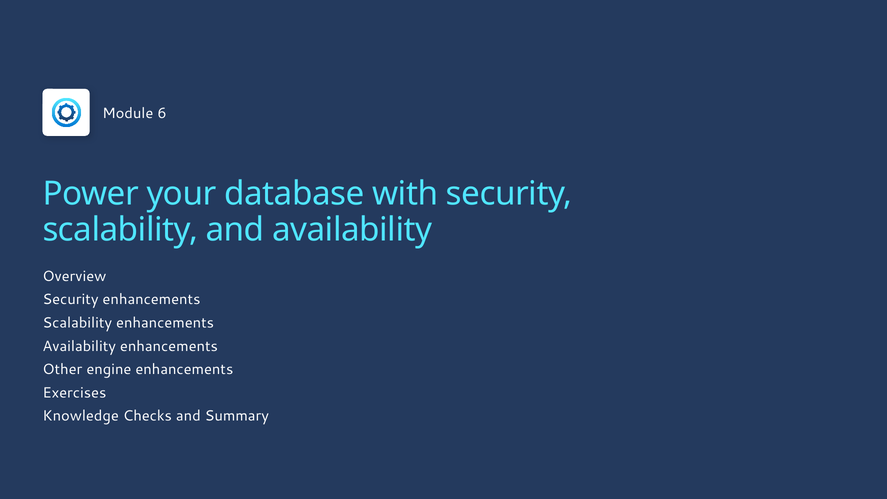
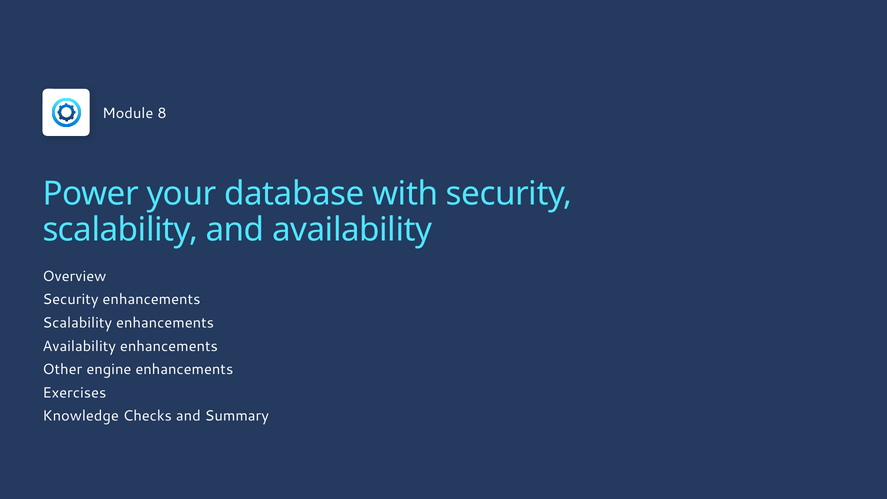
6: 6 -> 8
